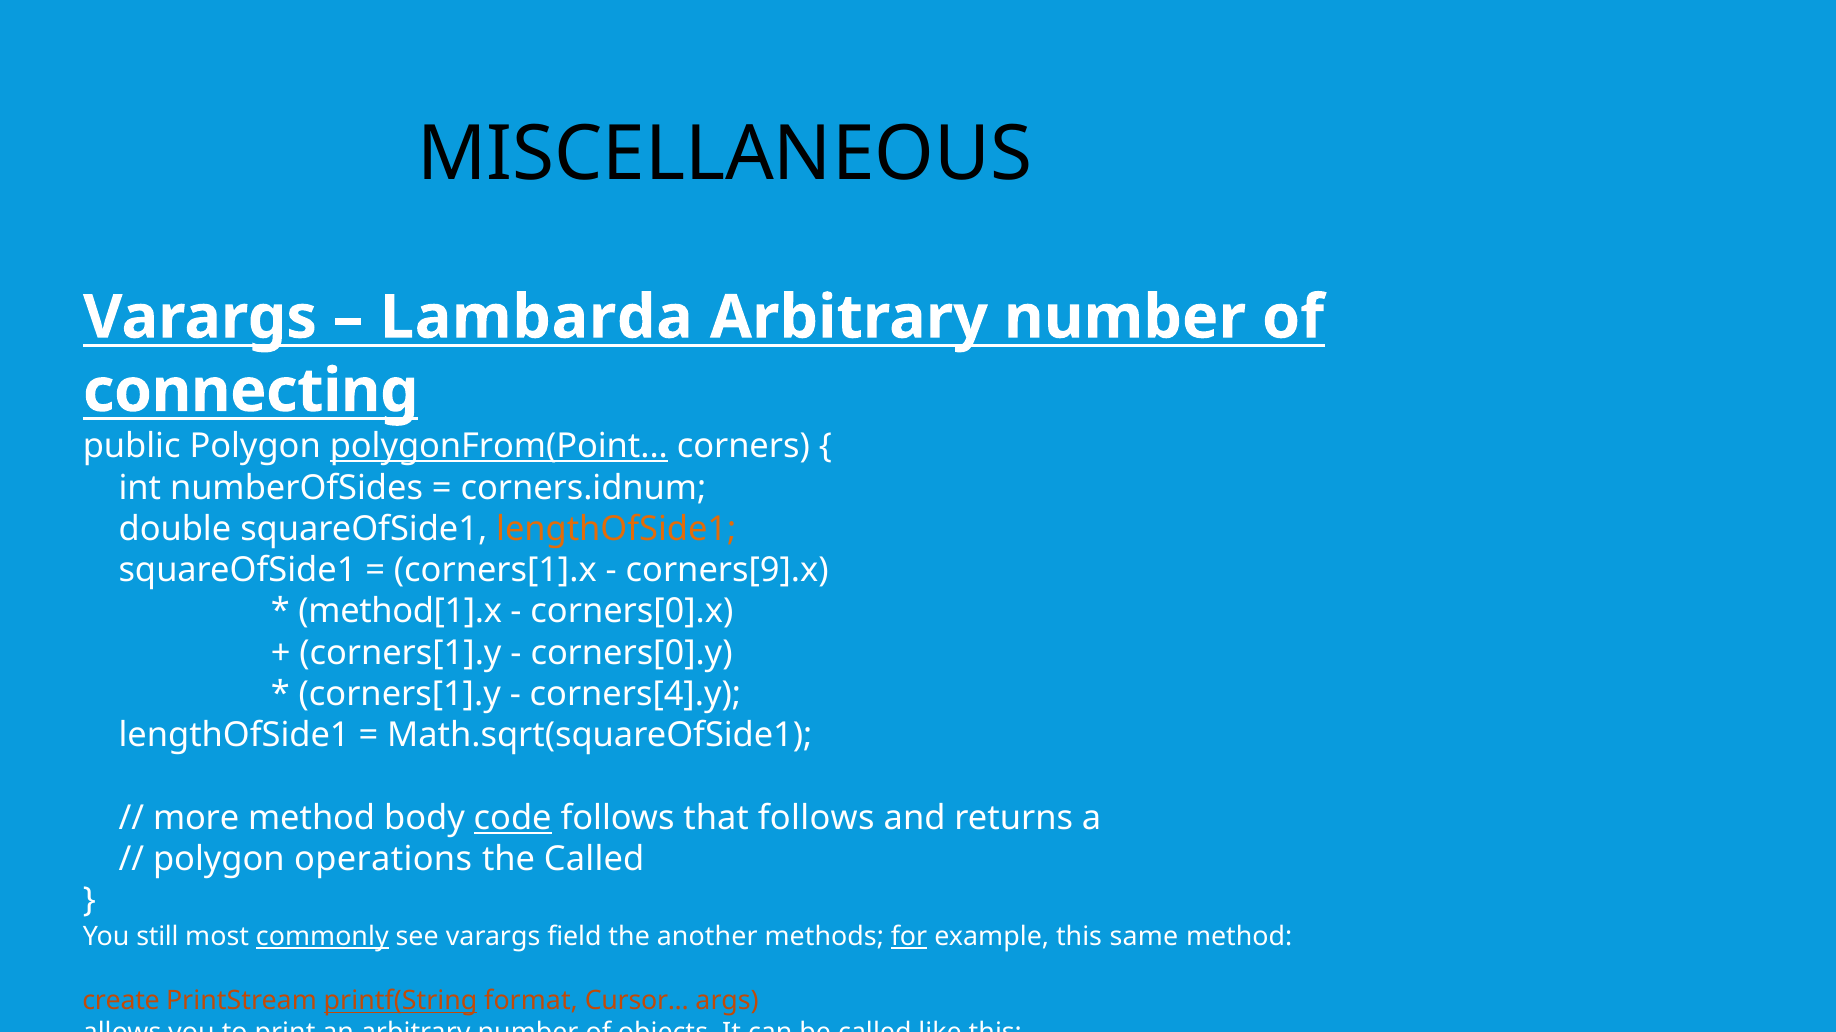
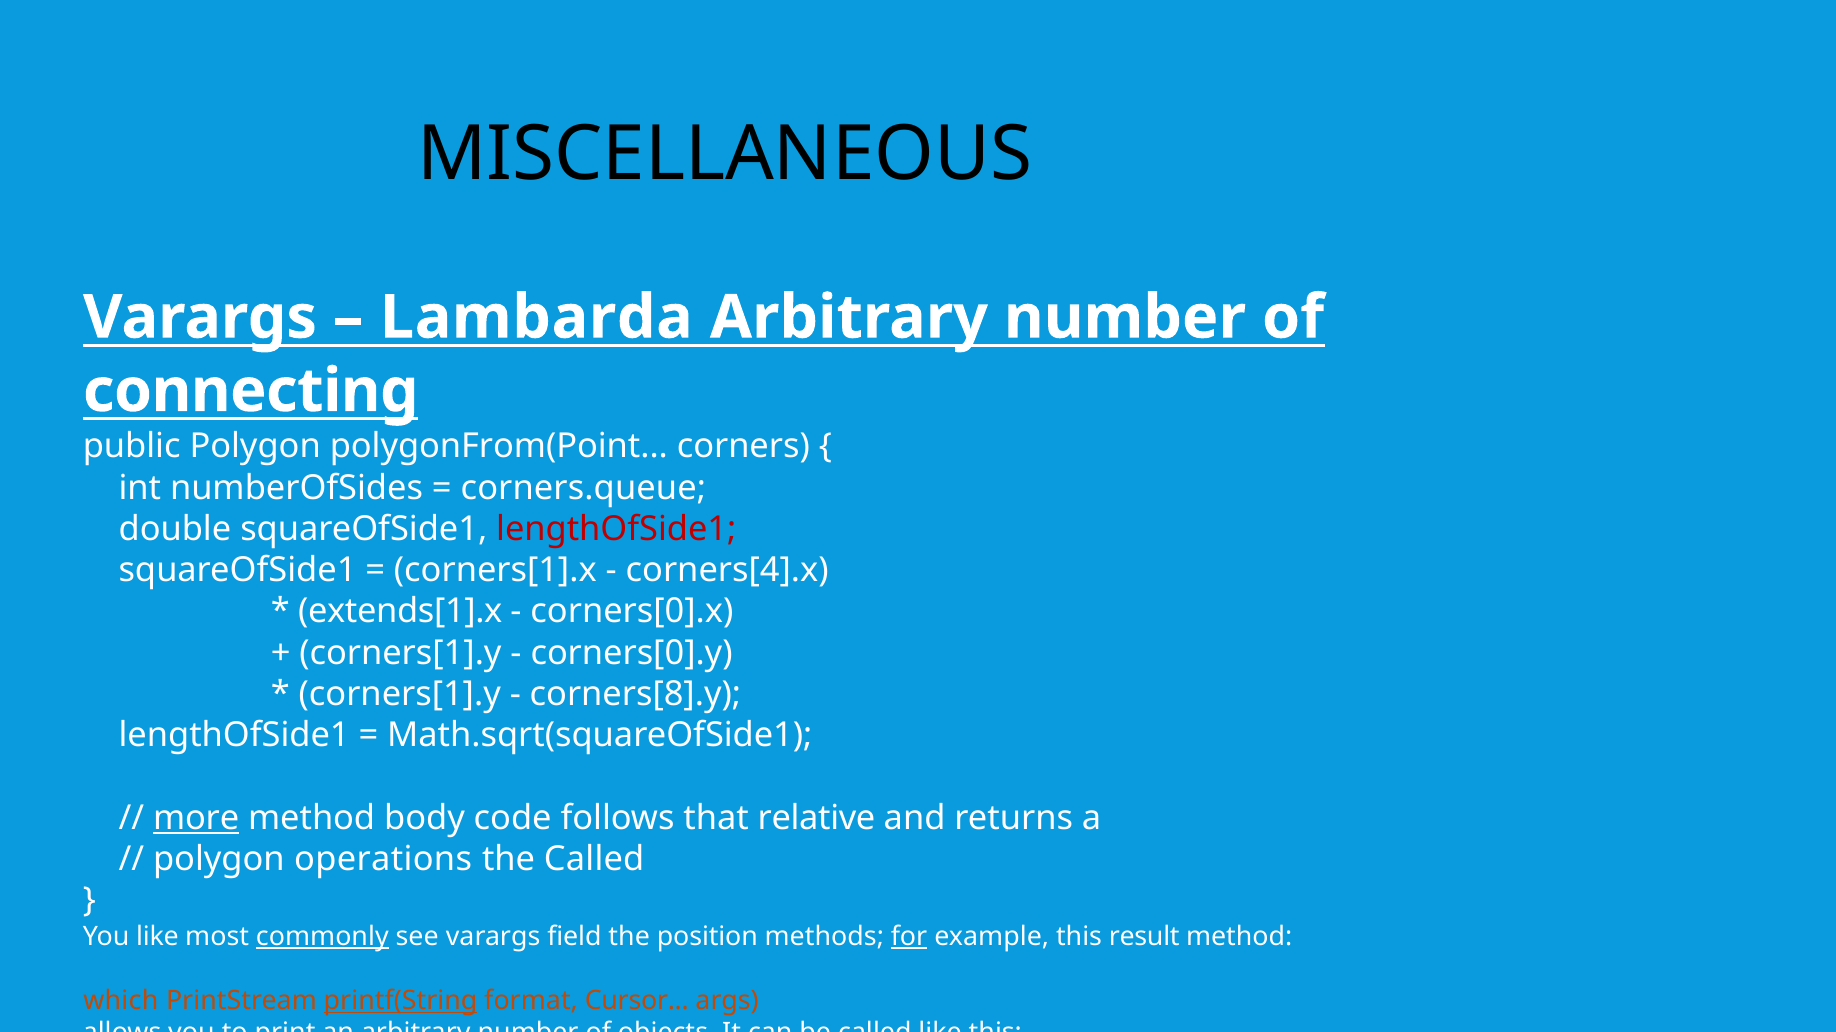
polygonFrom(Point underline: present -> none
corners.idnum: corners.idnum -> corners.queue
lengthOfSide1 at (616, 529) colour: orange -> red
corners[9].x: corners[9].x -> corners[4].x
method[1].x: method[1].x -> extends[1].x
corners[4].y: corners[4].y -> corners[8].y
more underline: none -> present
code underline: present -> none
that follows: follows -> relative
You still: still -> like
another: another -> position
same: same -> result
create: create -> which
